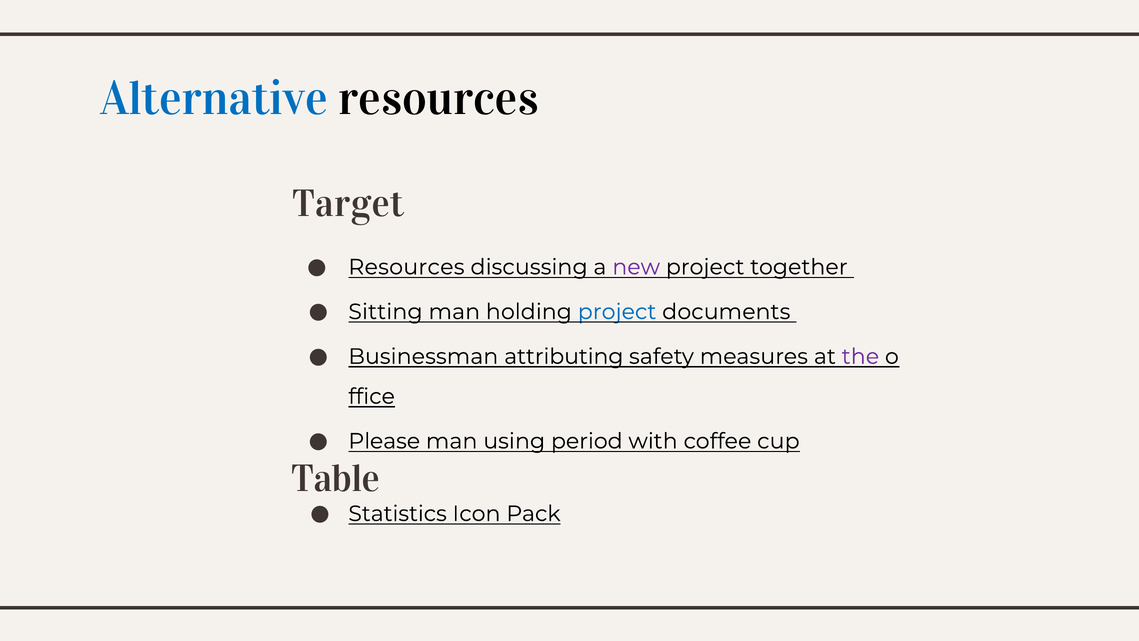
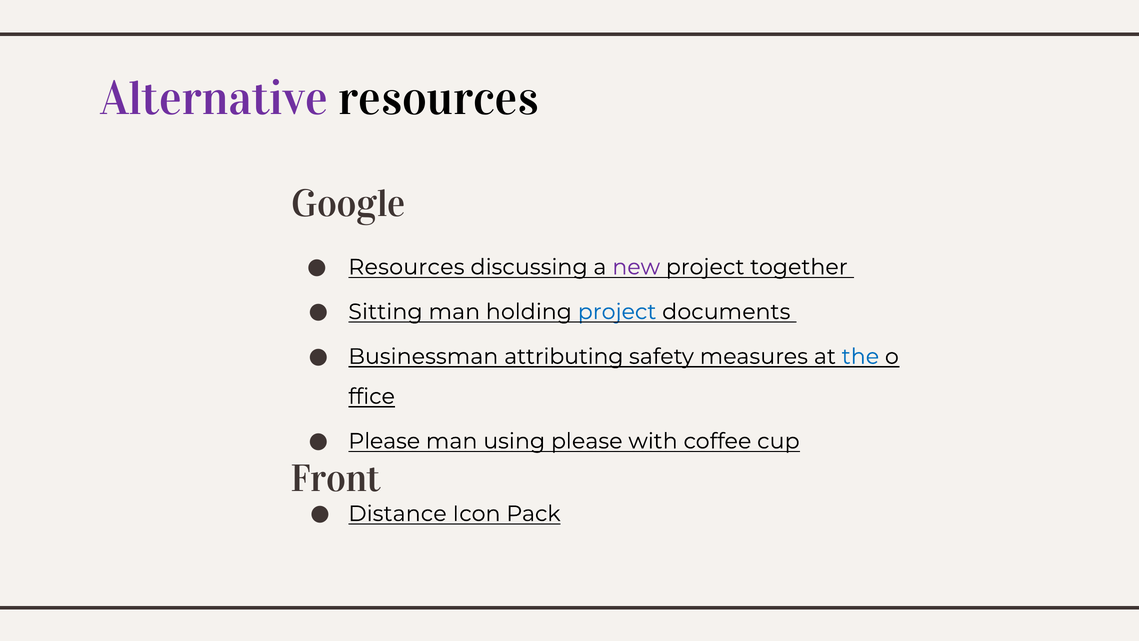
Alternative colour: blue -> purple
Target: Target -> Google
the colour: purple -> blue
using period: period -> please
Table: Table -> Front
Statistics: Statistics -> Distance
